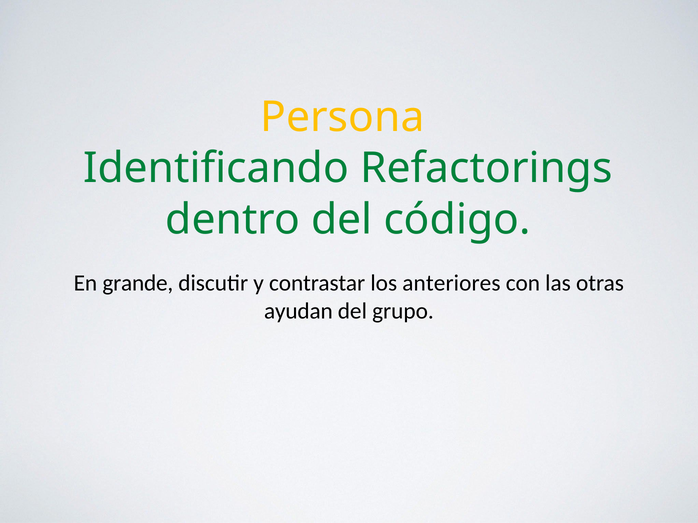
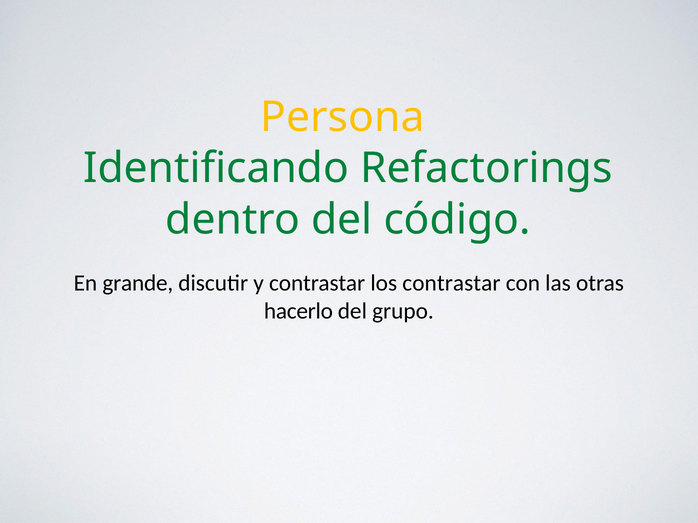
los anteriores: anteriores -> contrastar
ayudan: ayudan -> hacerlo
